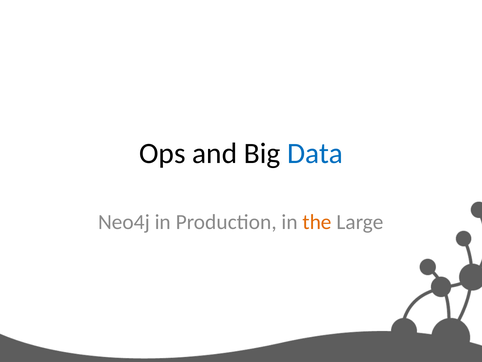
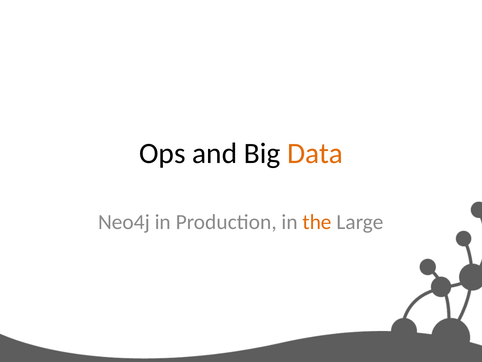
Data colour: blue -> orange
